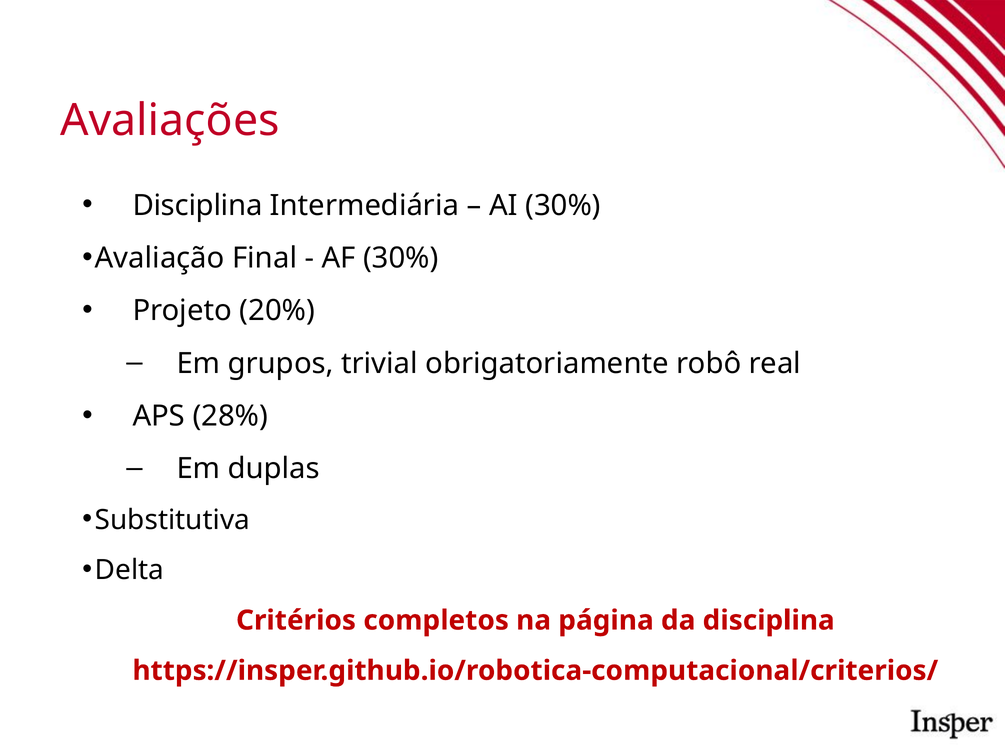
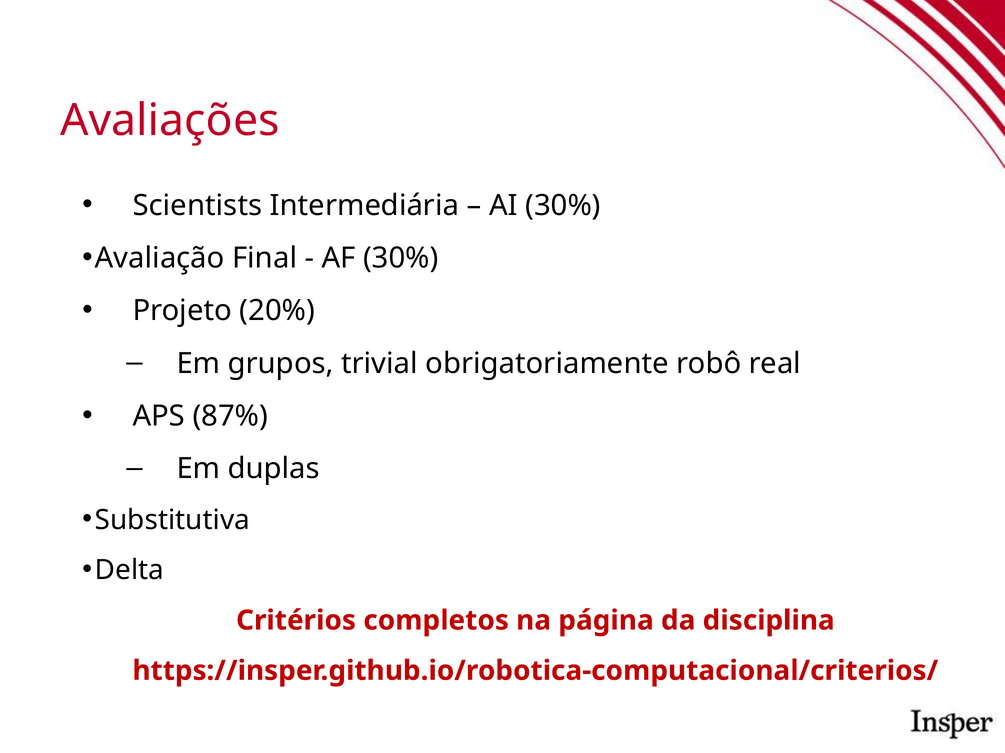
Disciplina at (198, 206): Disciplina -> Scientists
28%: 28% -> 87%
